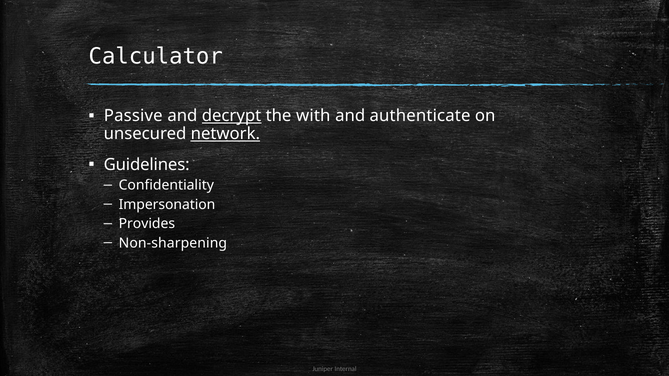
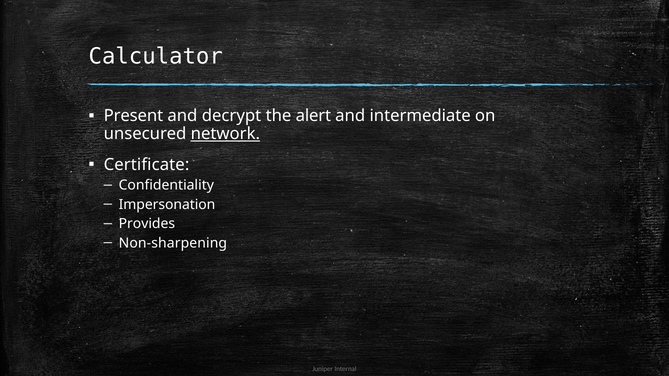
Passive: Passive -> Present
decrypt underline: present -> none
with: with -> alert
authenticate: authenticate -> intermediate
Guidelines: Guidelines -> Certificate
